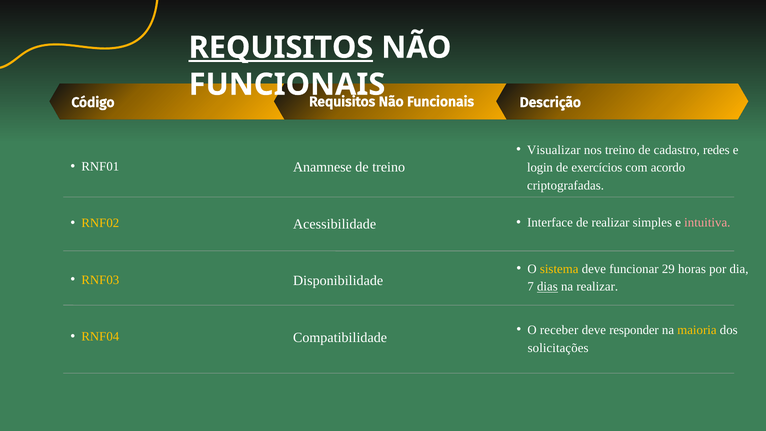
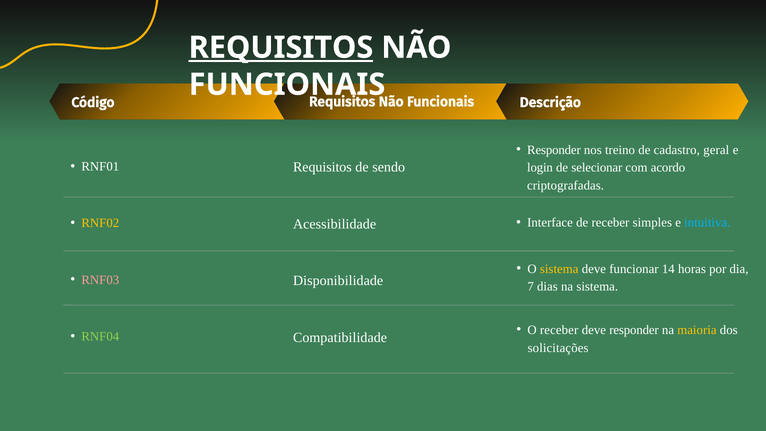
Visualizar at (554, 150): Visualizar -> Responder
redes: redes -> geral
Anamnese at (322, 167): Anamnese -> Requisitos
de treino: treino -> sendo
exercícios: exercícios -> selecionar
de realizar: realizar -> receber
intuitiva colour: pink -> light blue
29: 29 -> 14
RNF03 colour: yellow -> pink
dias underline: present -> none
na realizar: realizar -> sistema
RNF04 colour: yellow -> light green
